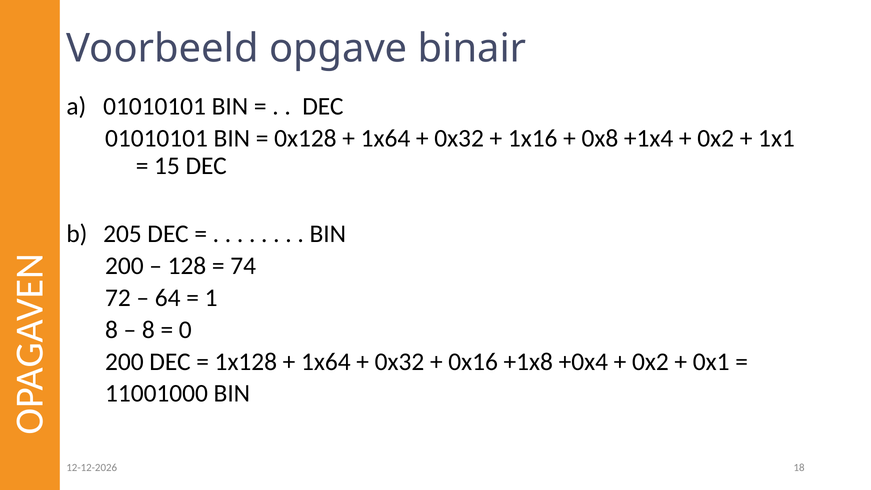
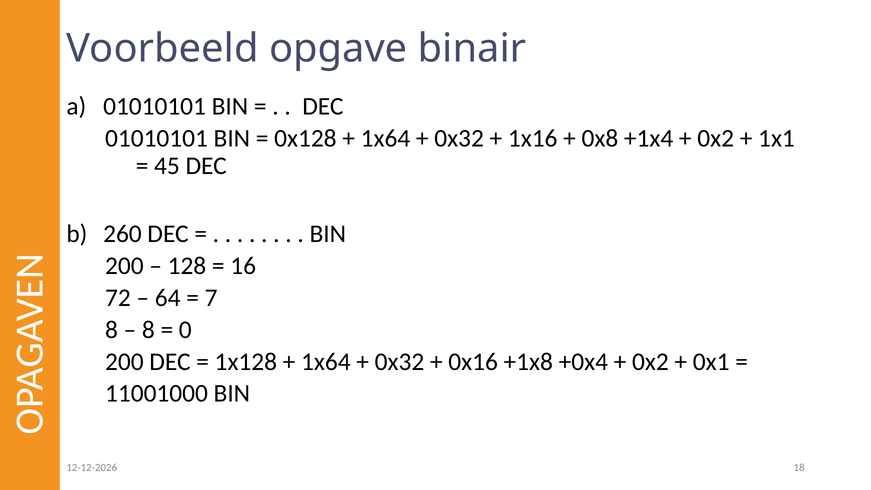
15: 15 -> 45
205: 205 -> 260
74: 74 -> 16
1: 1 -> 7
